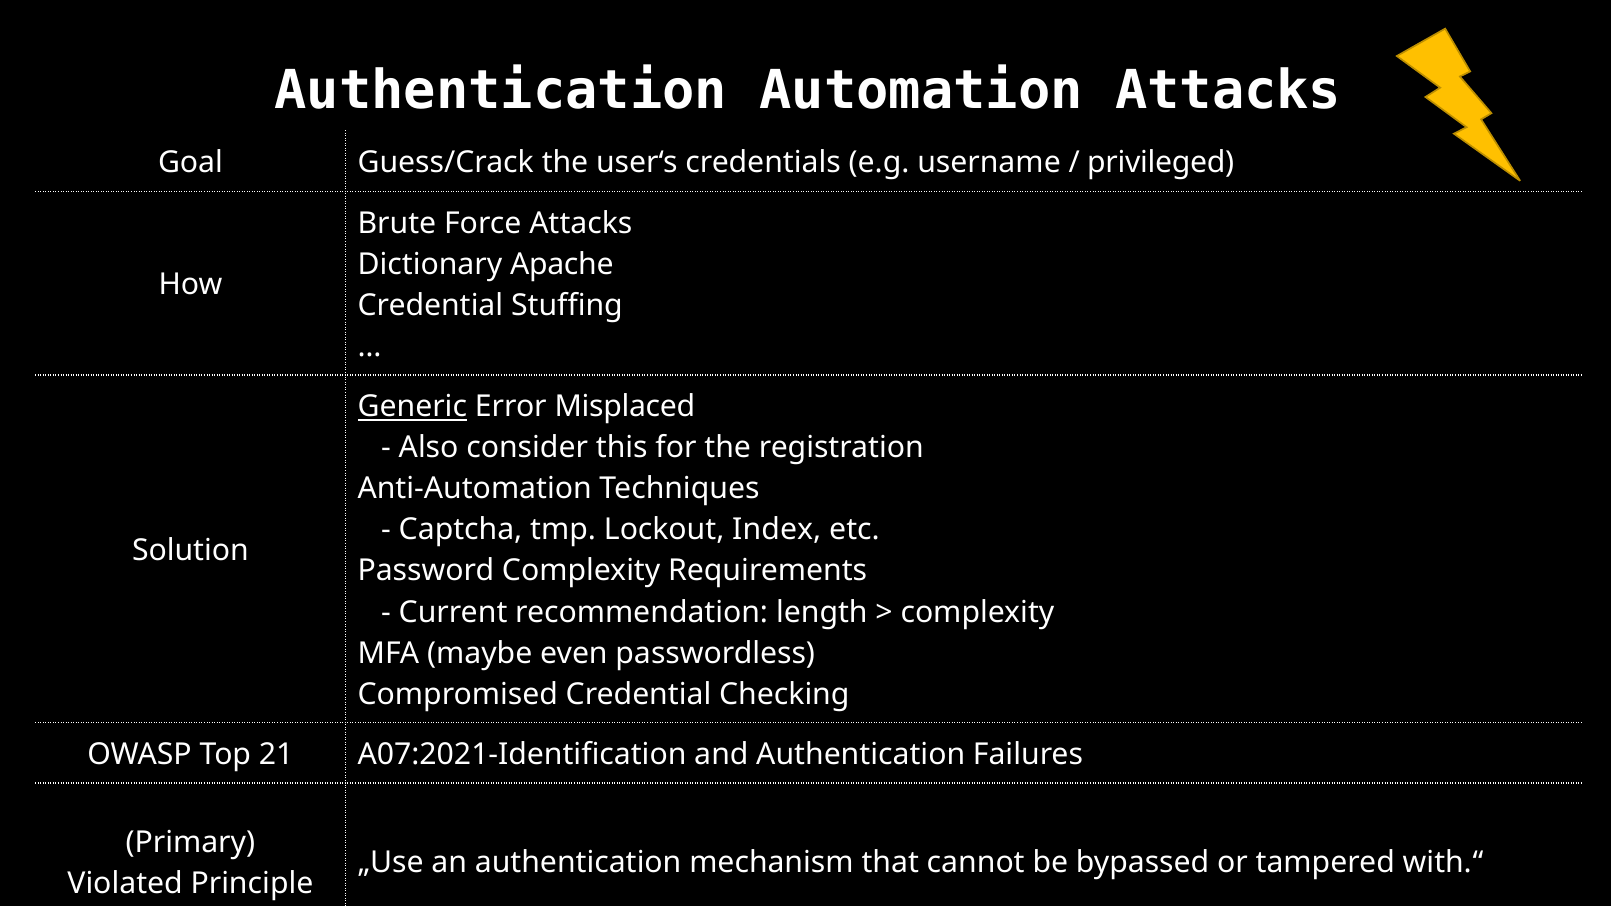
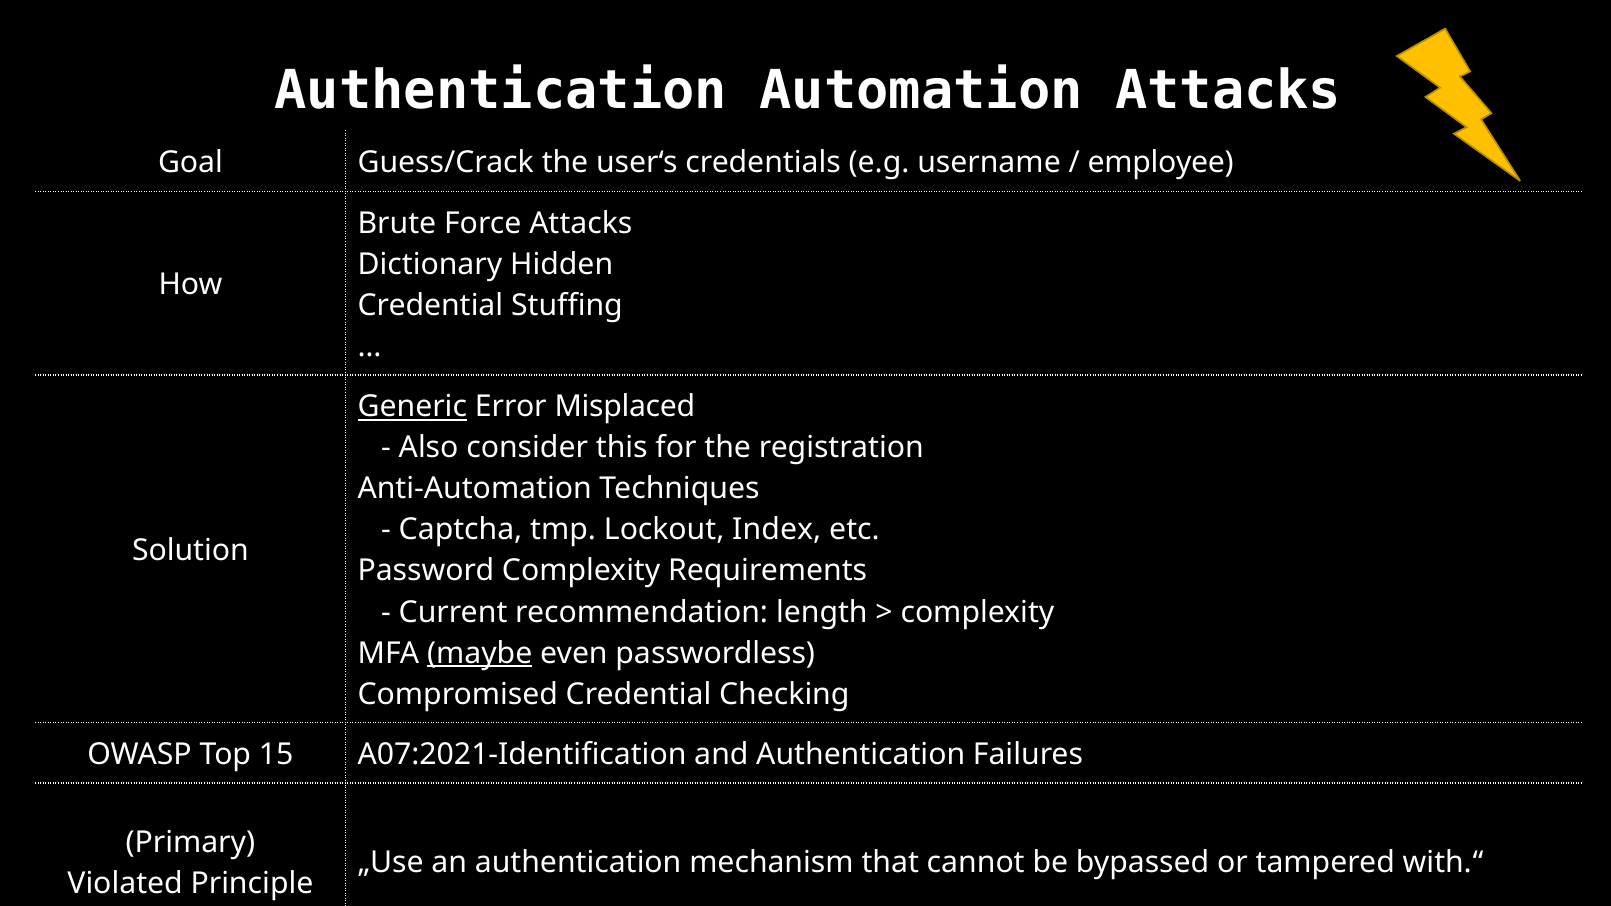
privileged: privileged -> employee
Apache: Apache -> Hidden
maybe underline: none -> present
21: 21 -> 15
